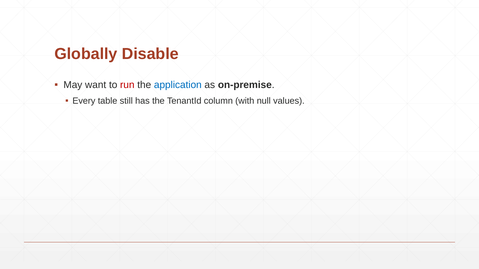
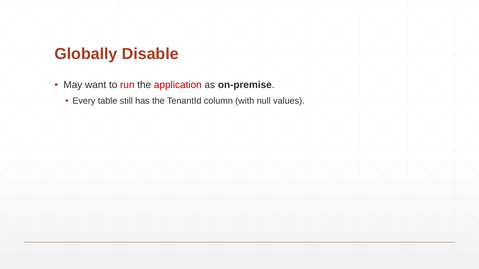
application colour: blue -> red
